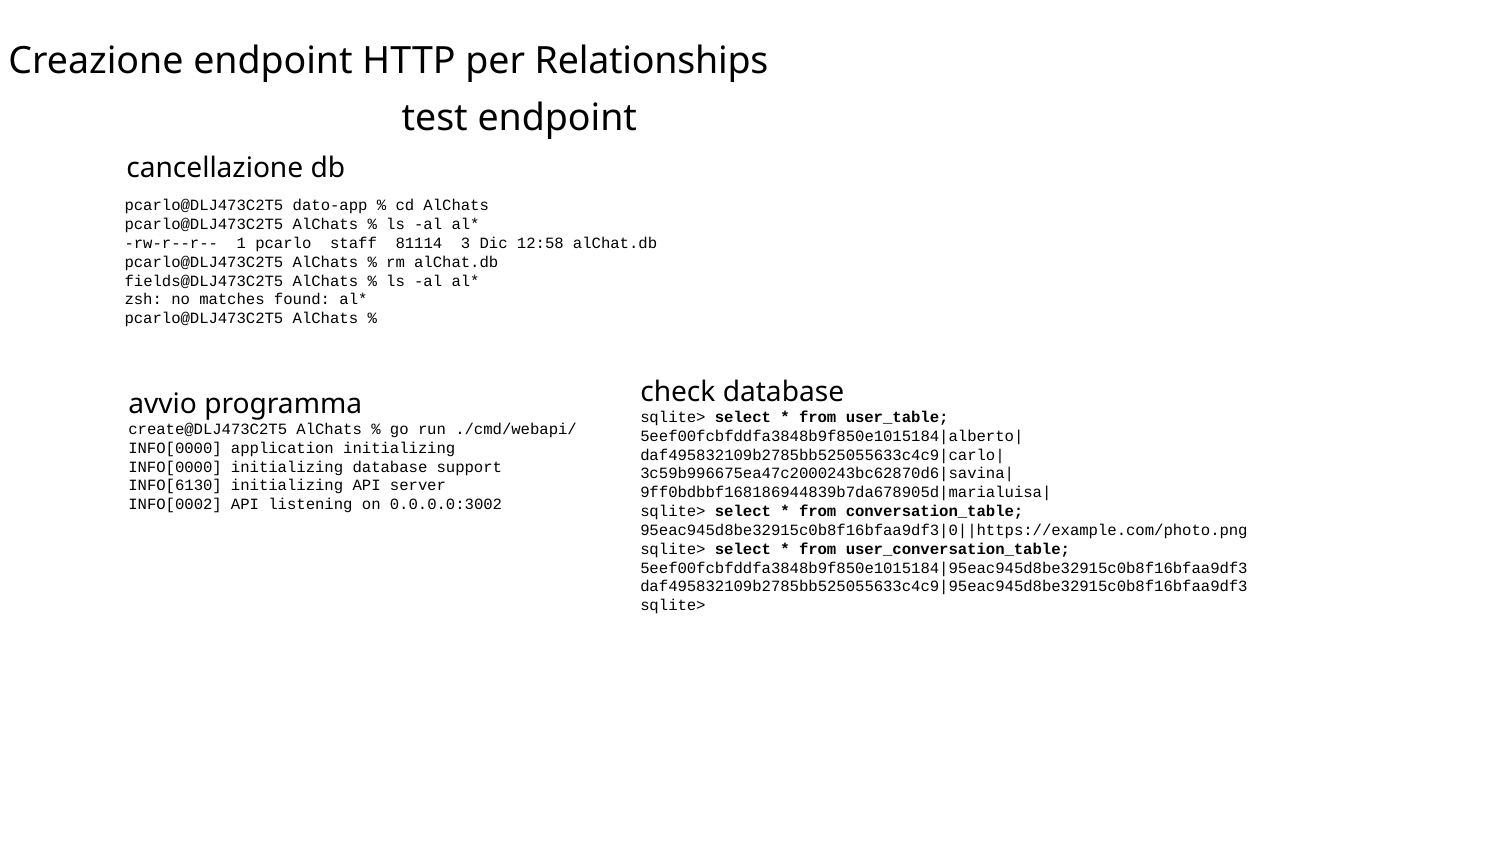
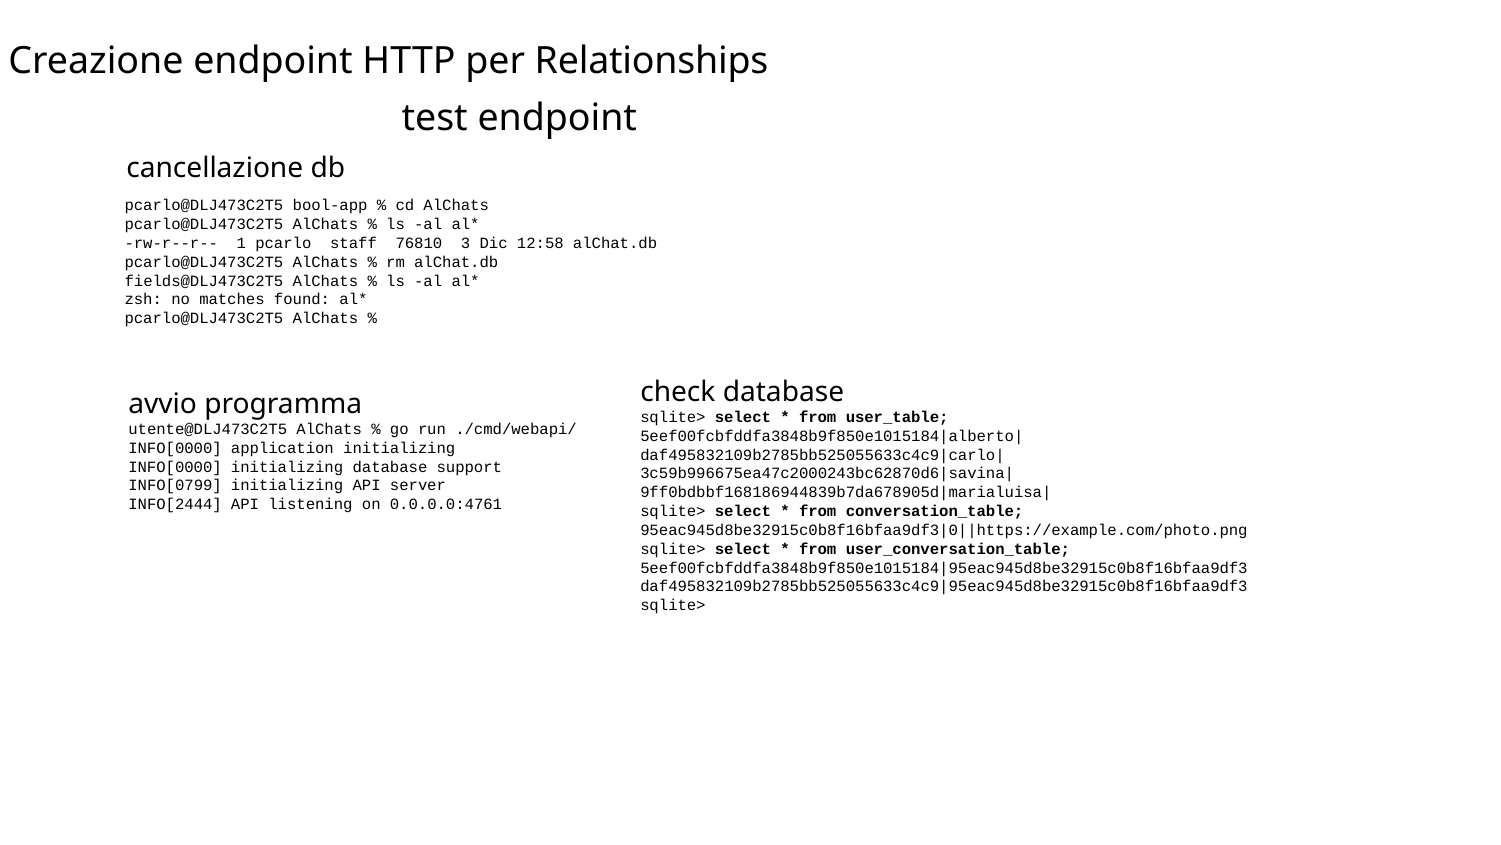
dato-app: dato-app -> bool-app
81114: 81114 -> 76810
create@DLJ473C2T5: create@DLJ473C2T5 -> utente@DLJ473C2T5
INFO[6130: INFO[6130 -> INFO[0799
INFO[0002: INFO[0002 -> INFO[2444
0.0.0.0:3002: 0.0.0.0:3002 -> 0.0.0.0:4761
